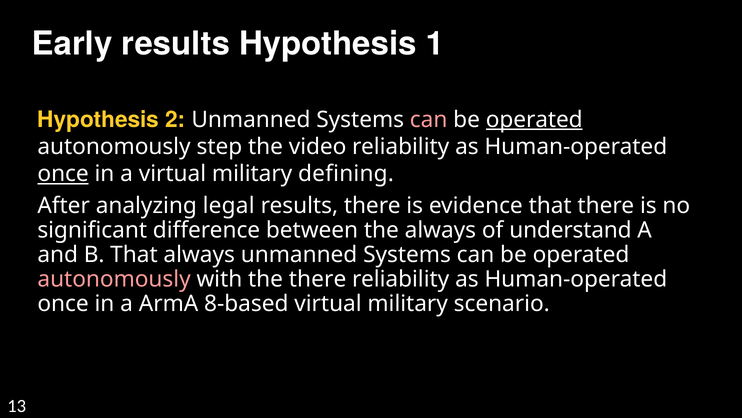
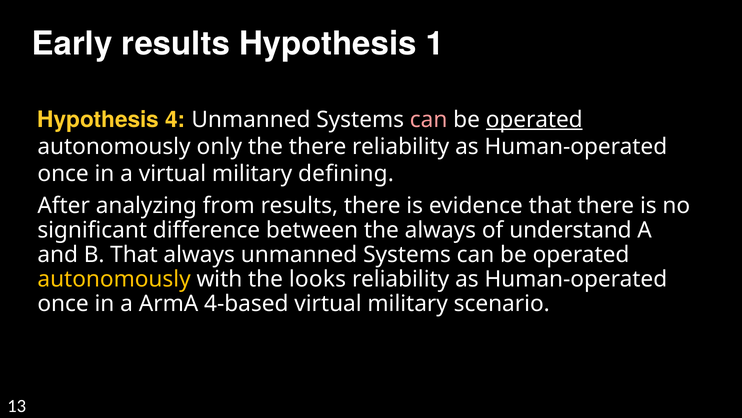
2: 2 -> 4
step: step -> only
the video: video -> there
once at (63, 174) underline: present -> none
legal: legal -> from
autonomously at (114, 279) colour: pink -> yellow
the there: there -> looks
8-based: 8-based -> 4-based
